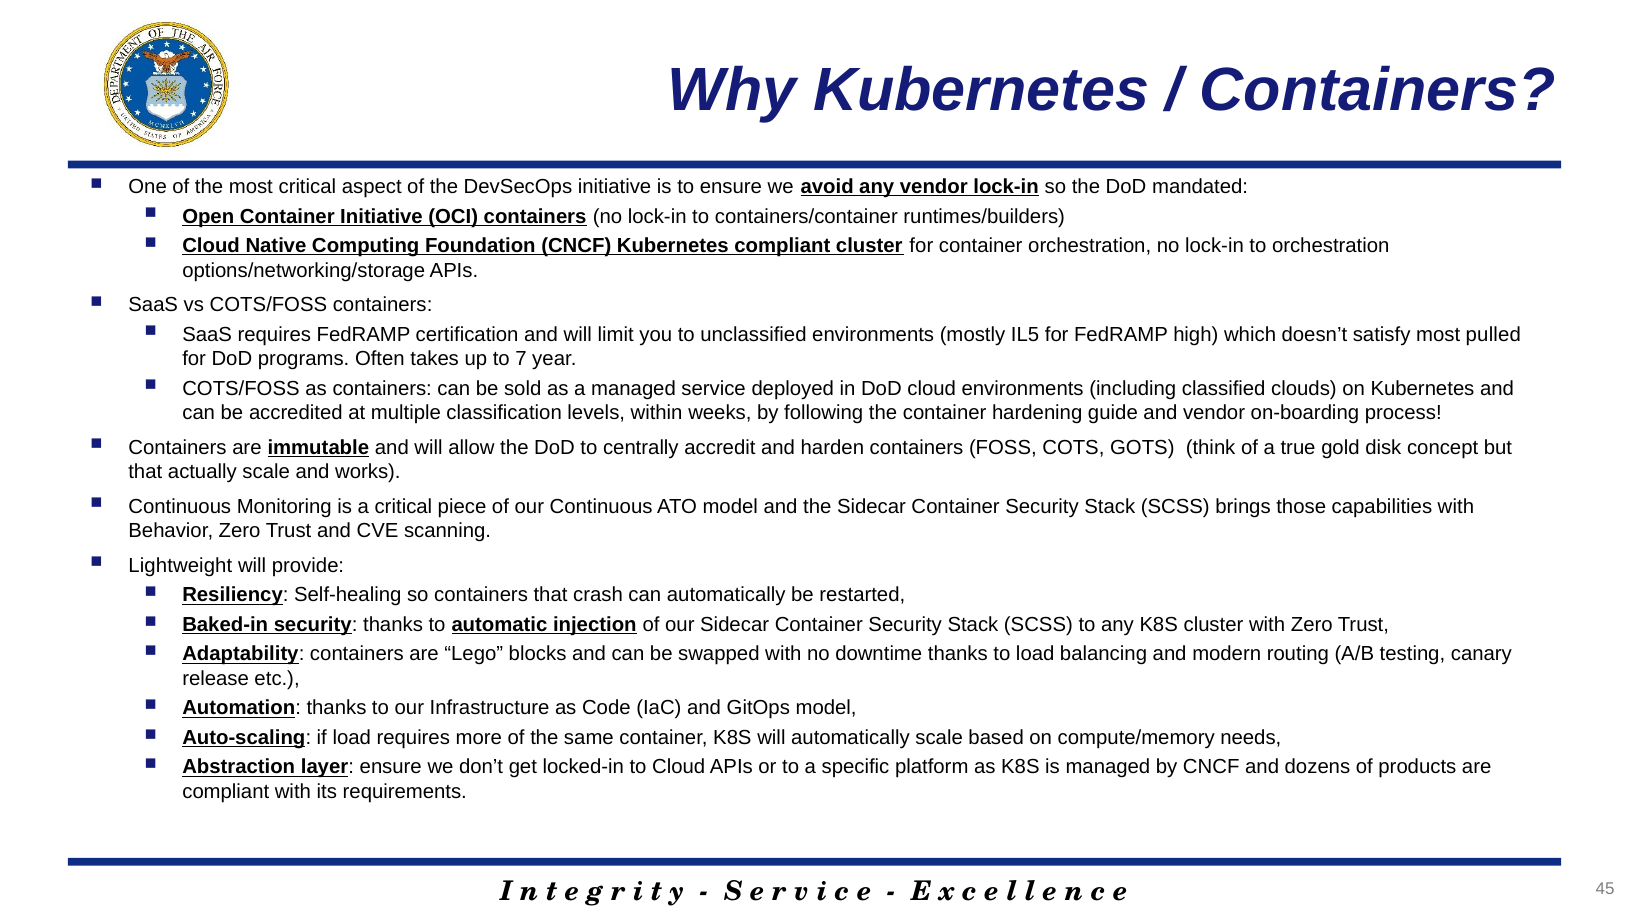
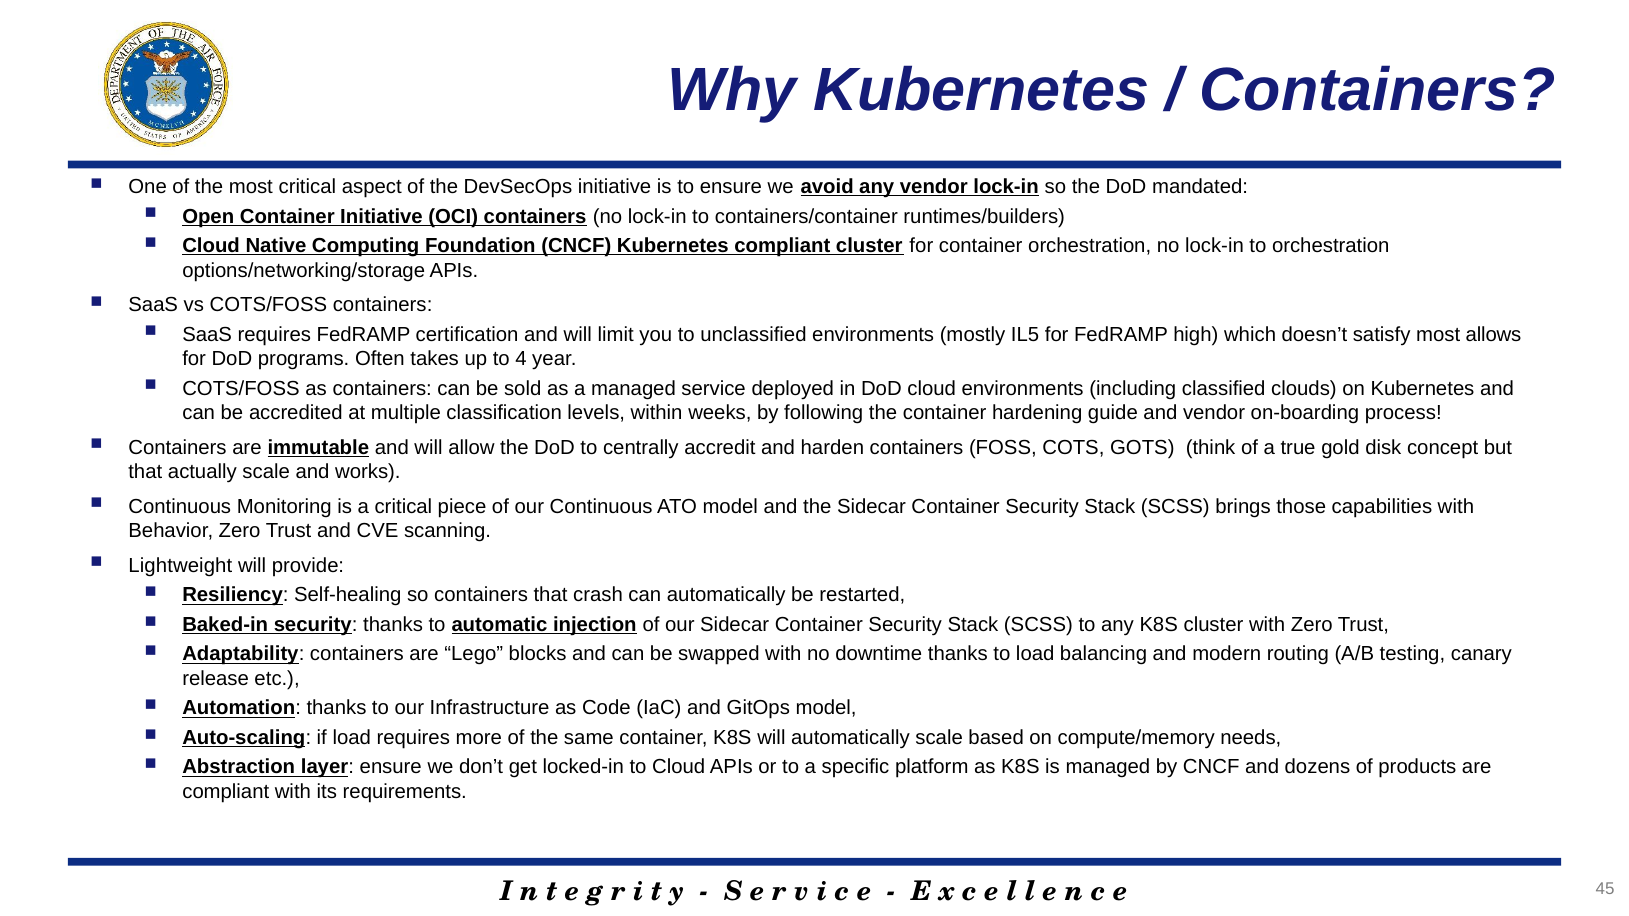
pulled: pulled -> allows
7: 7 -> 4
